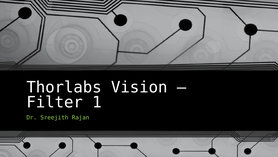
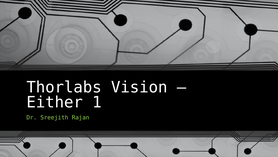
Filter: Filter -> Either
